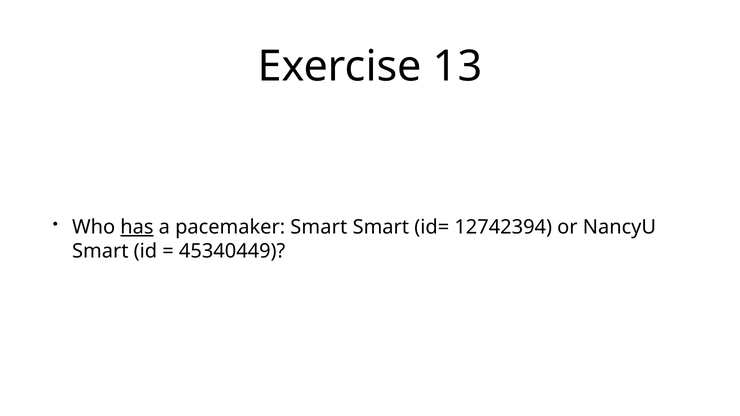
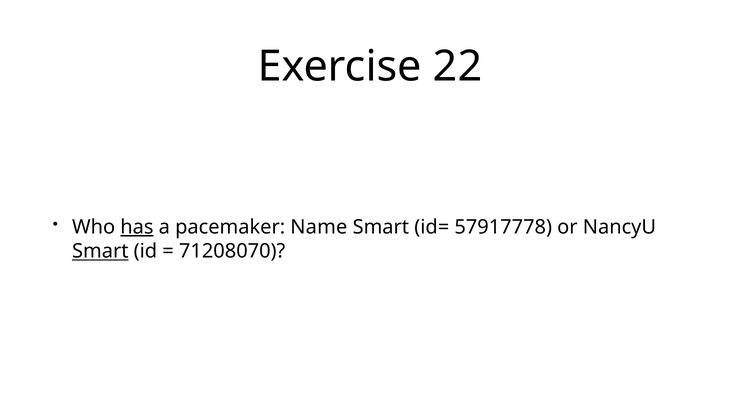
13: 13 -> 22
pacemaker Smart: Smart -> Name
12742394: 12742394 -> 57917778
Smart at (100, 251) underline: none -> present
45340449: 45340449 -> 71208070
